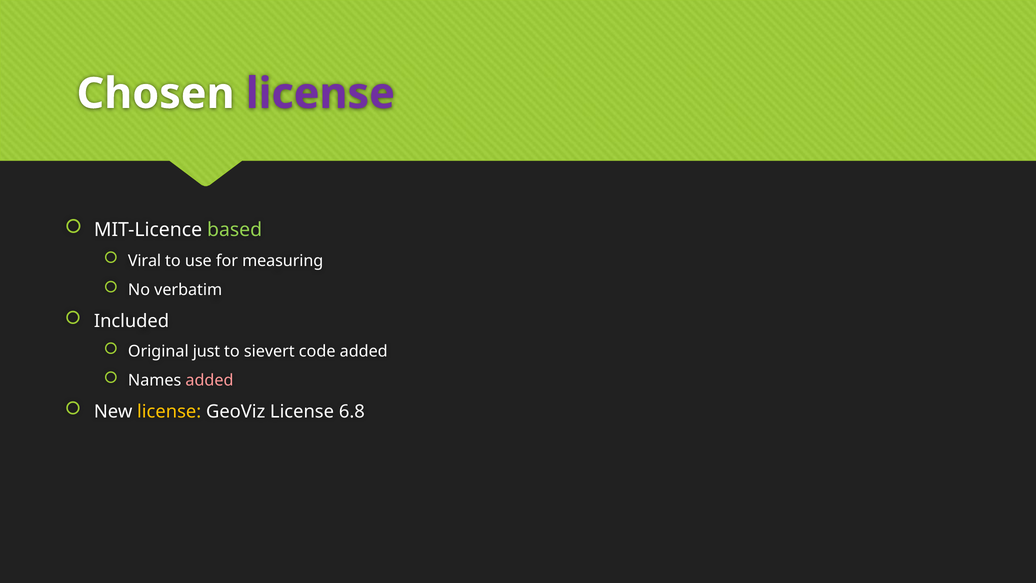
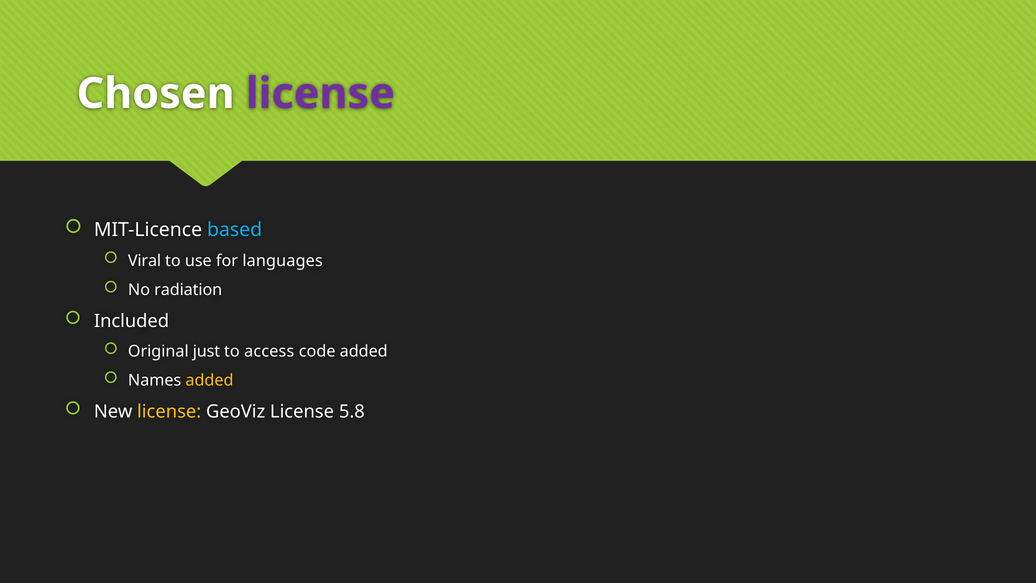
based colour: light green -> light blue
measuring: measuring -> languages
verbatim: verbatim -> radiation
sievert: sievert -> access
added at (209, 380) colour: pink -> yellow
6.8: 6.8 -> 5.8
